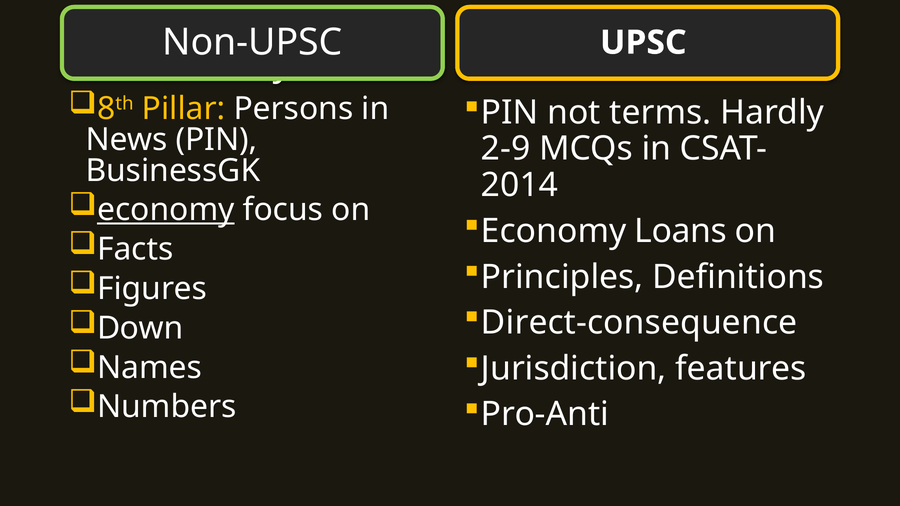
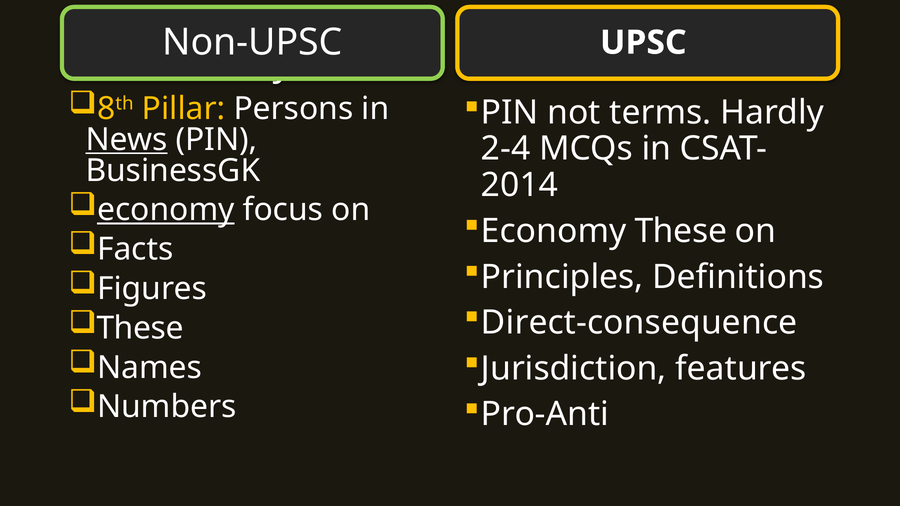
News underline: none -> present
2-9: 2-9 -> 2-4
Economy Loans: Loans -> These
Down at (140, 328): Down -> These
